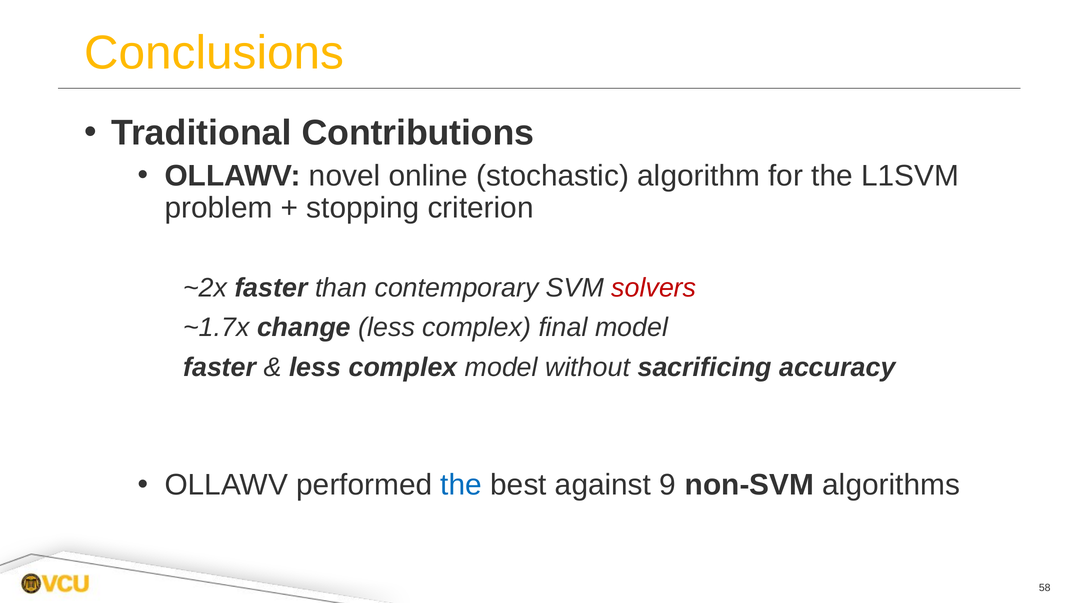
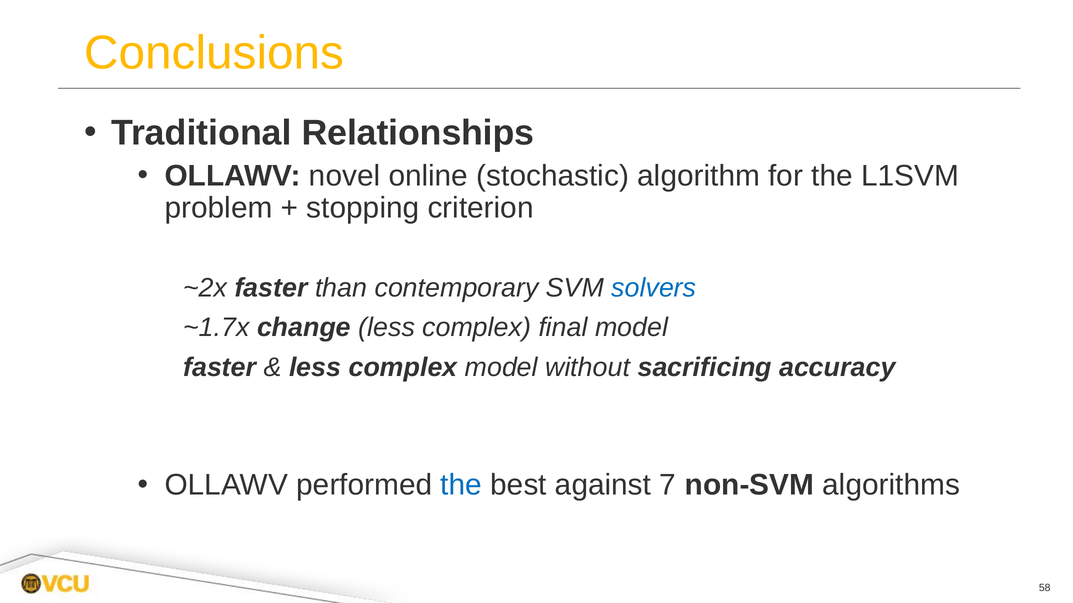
Contributions: Contributions -> Relationships
solvers colour: red -> blue
9: 9 -> 7
